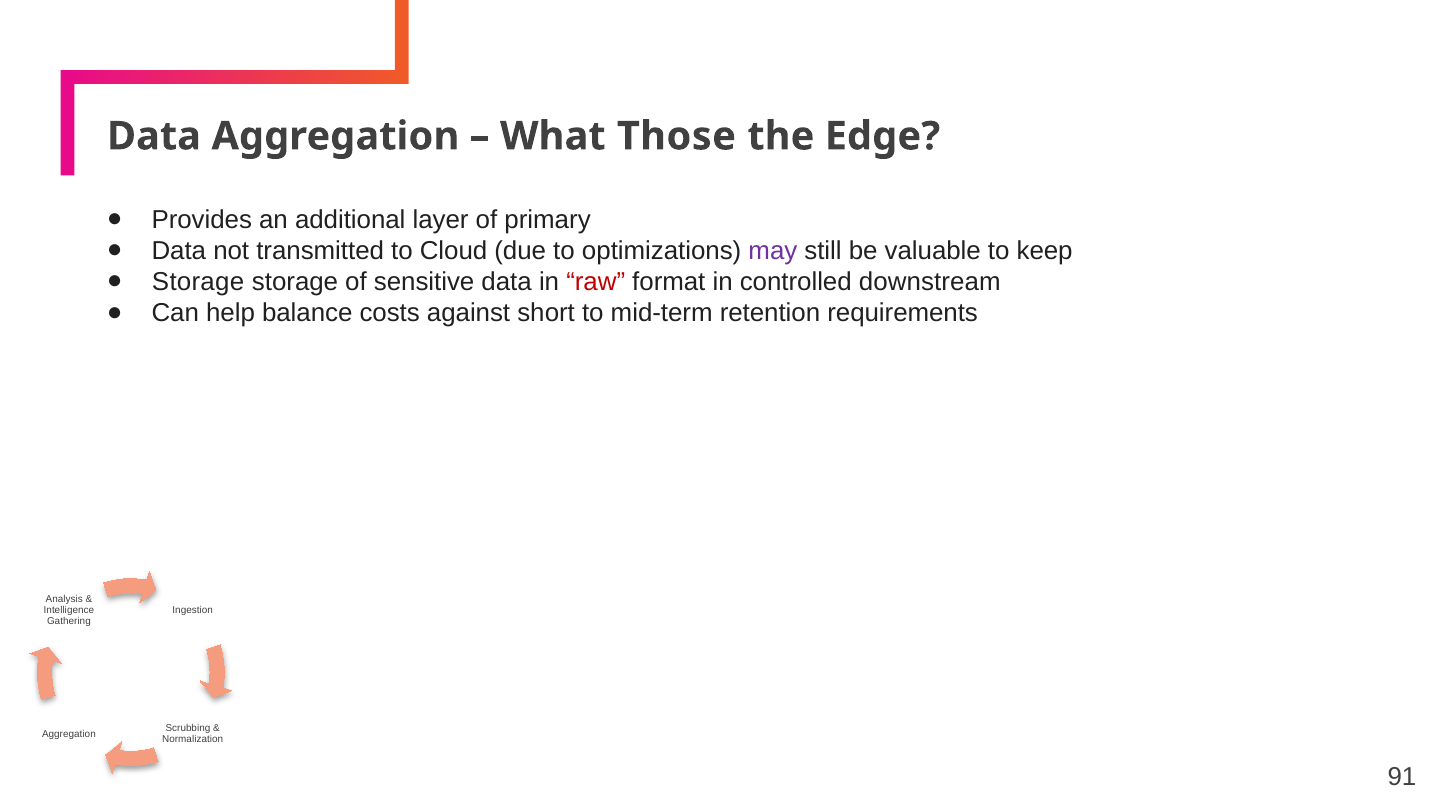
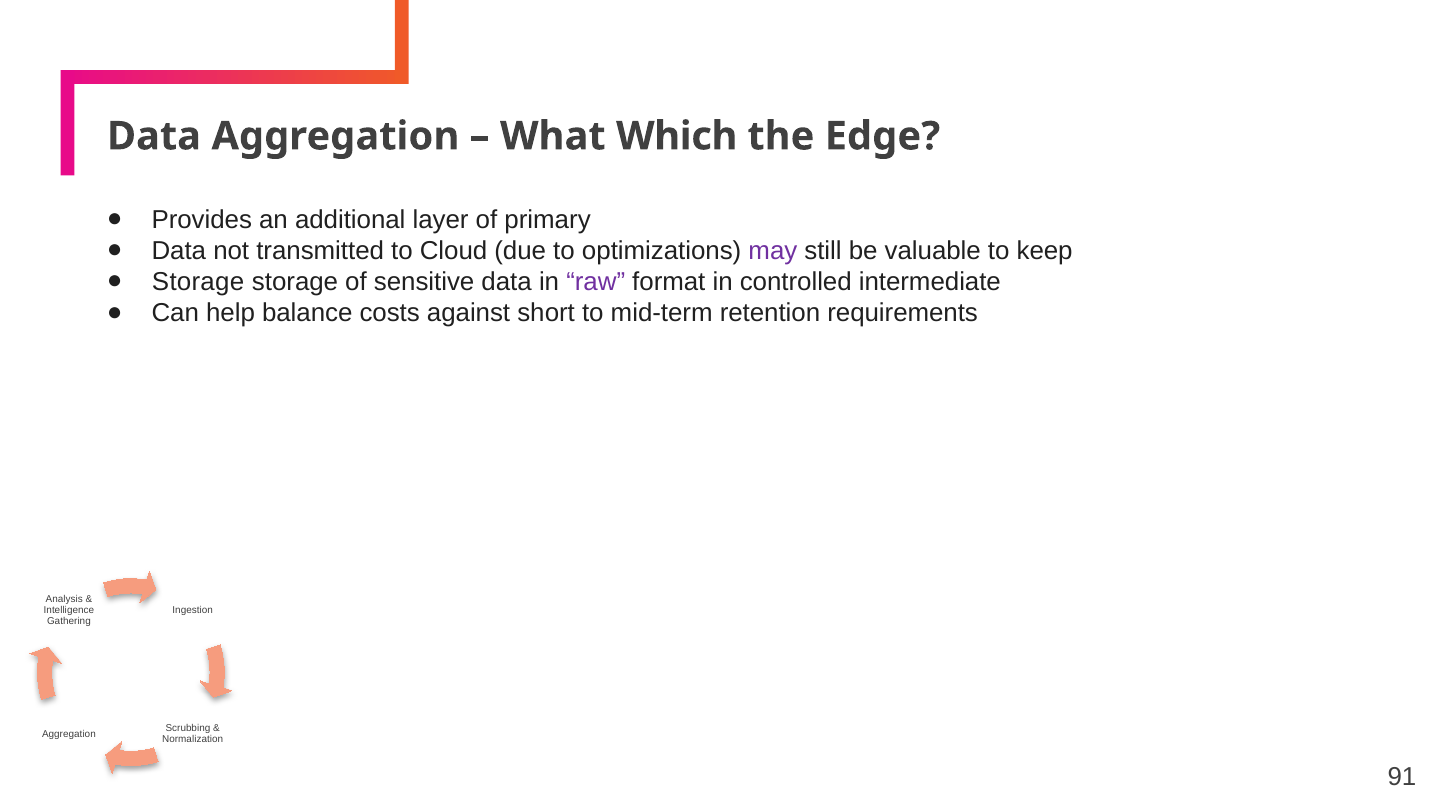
Those: Those -> Which
raw colour: red -> purple
downstream: downstream -> intermediate
